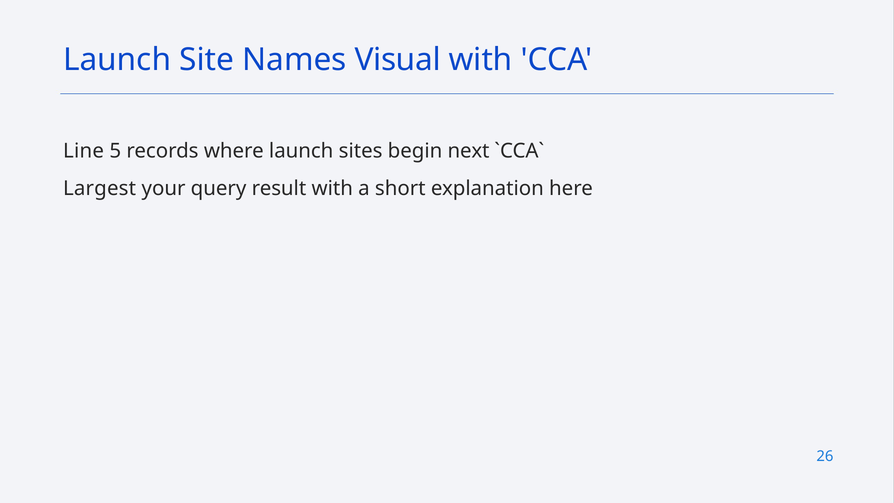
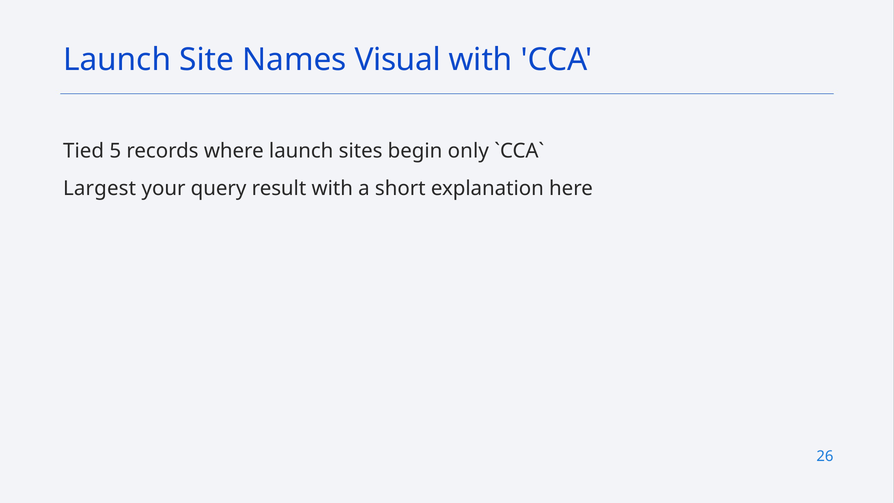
Line: Line -> Tied
next: next -> only
